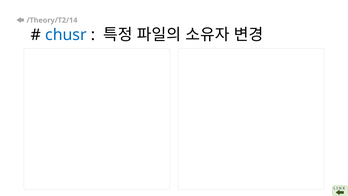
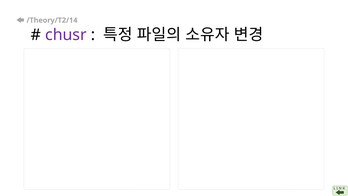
chusr colour: blue -> purple
